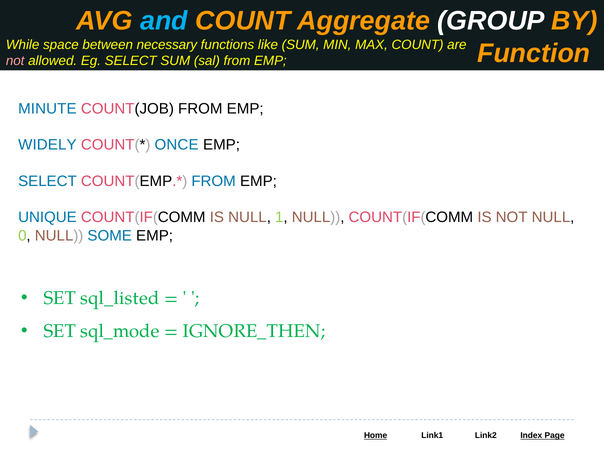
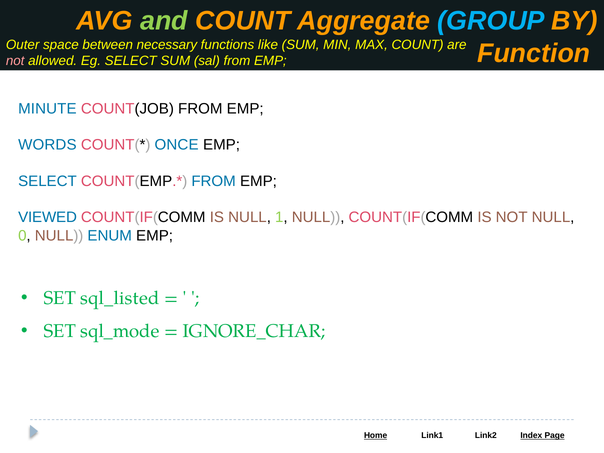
and colour: light blue -> light green
GROUP colour: white -> light blue
While: While -> Outer
WIDELY: WIDELY -> WORDS
UNIQUE: UNIQUE -> VIEWED
SOME: SOME -> ENUM
IGNORE_THEN: IGNORE_THEN -> IGNORE_CHAR
